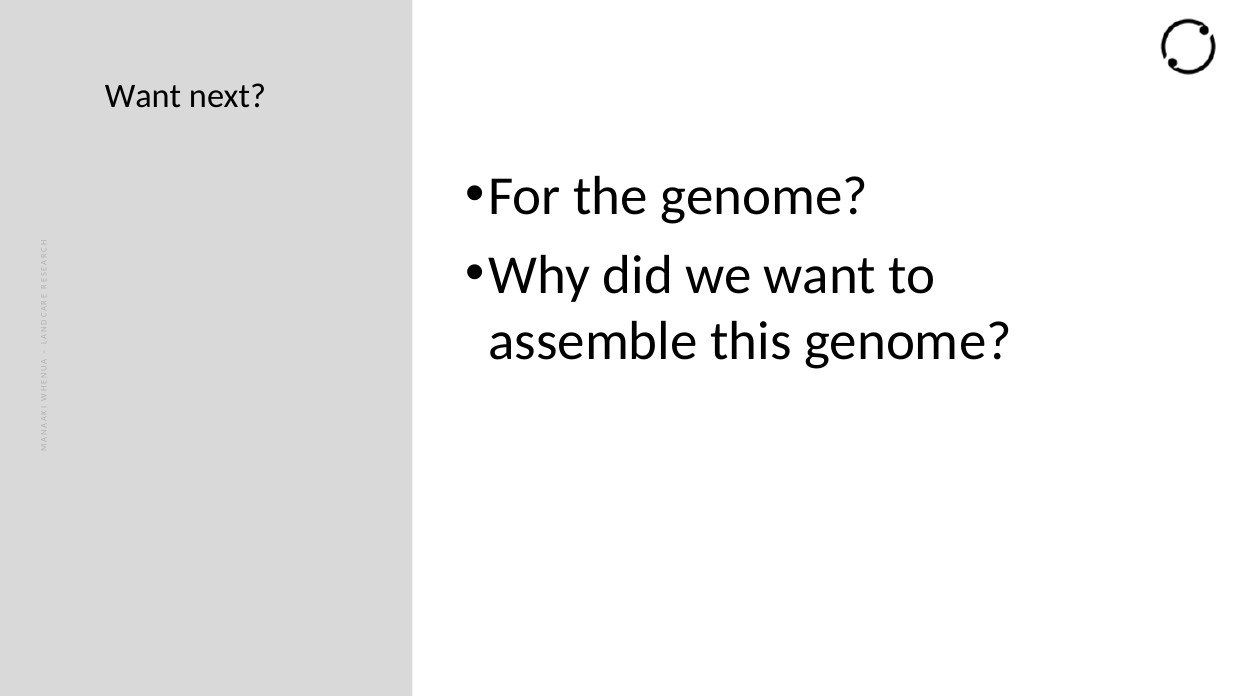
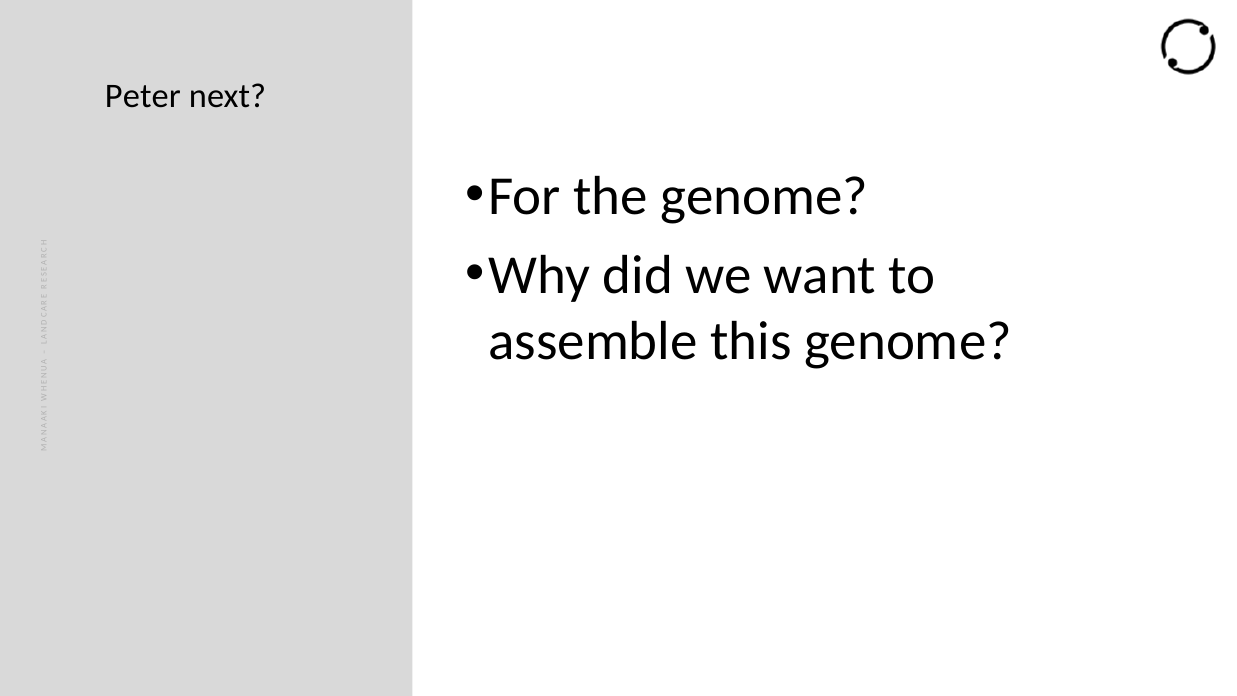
Want at (143, 96): Want -> Peter
